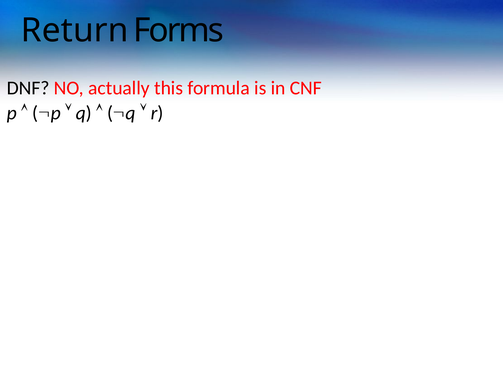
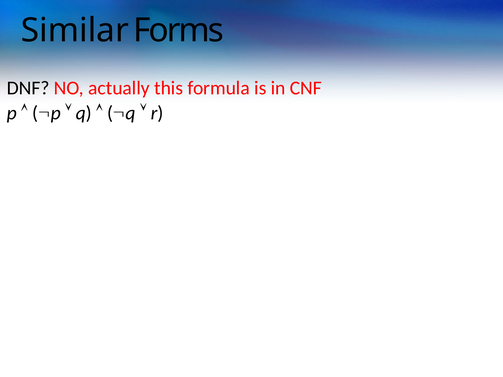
Return: Return -> Similar
